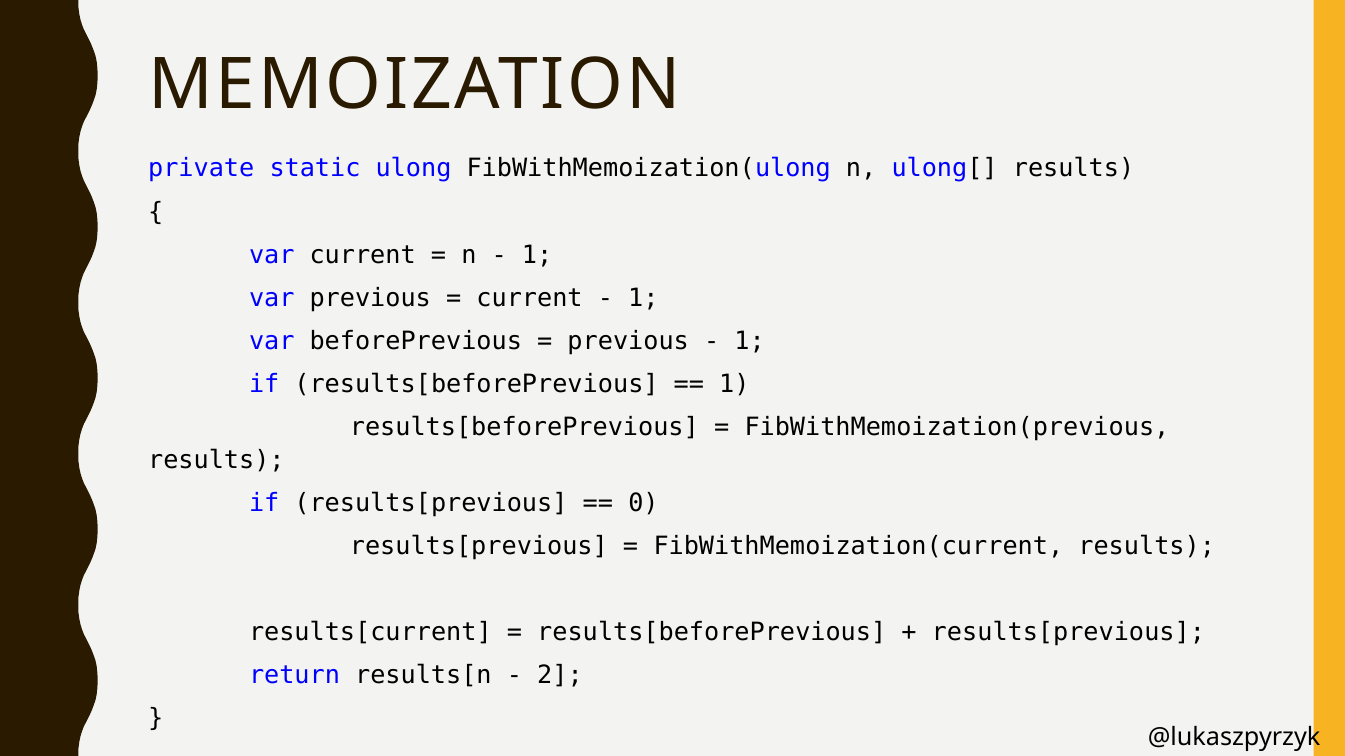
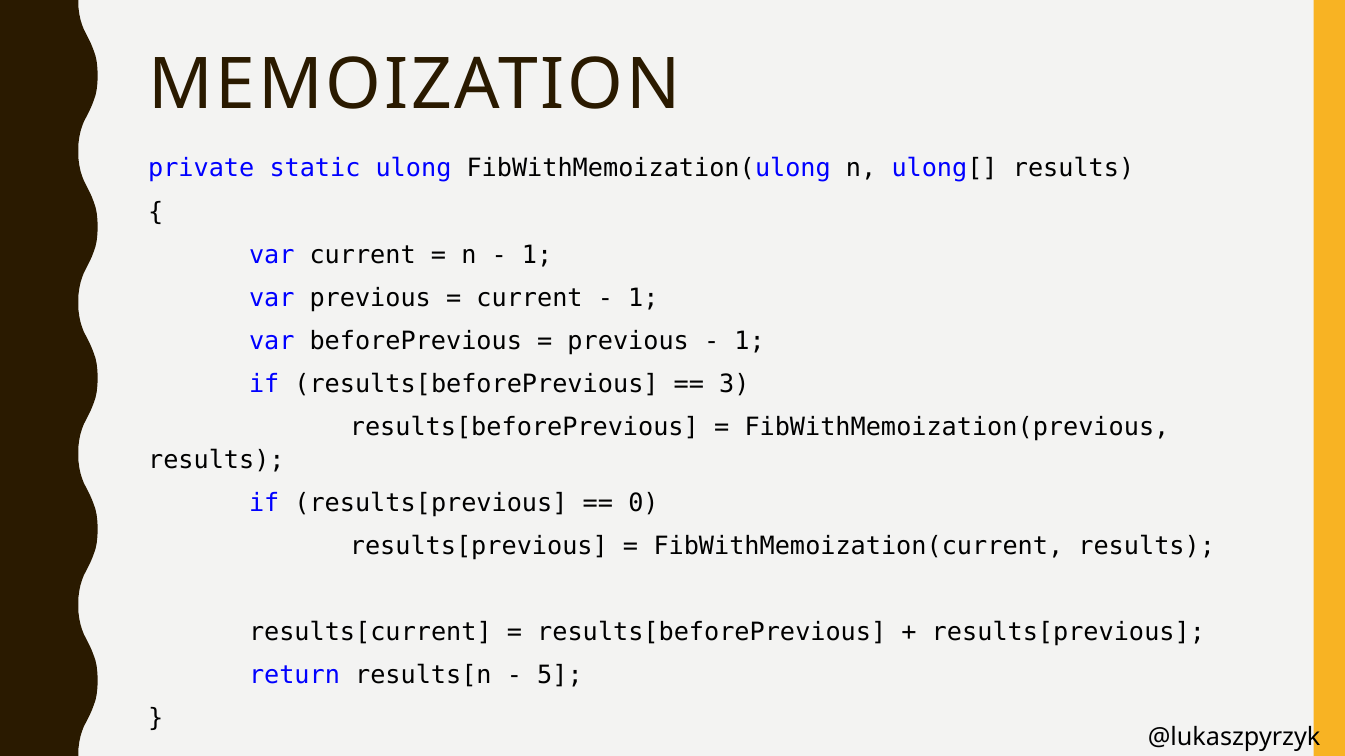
1 at (734, 384): 1 -> 3
2: 2 -> 5
